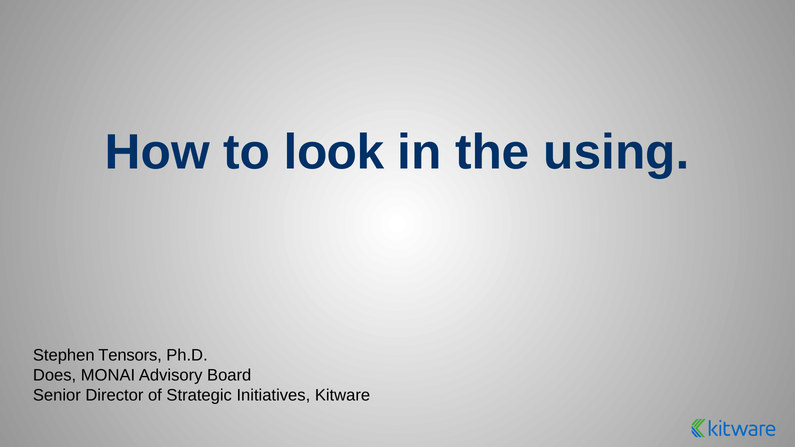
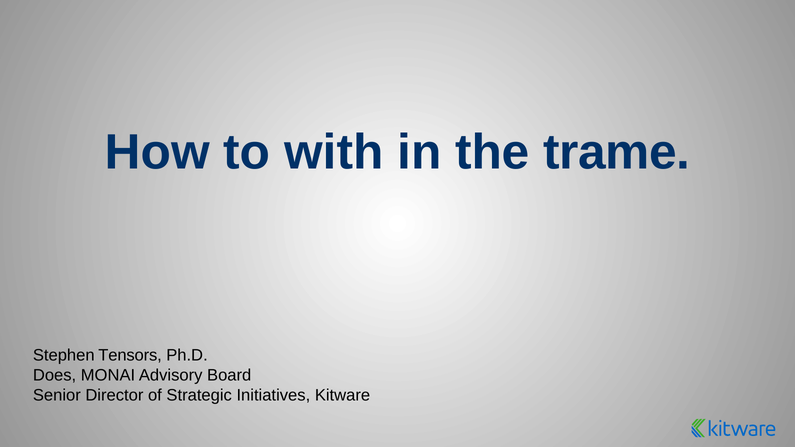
look: look -> with
using: using -> trame
